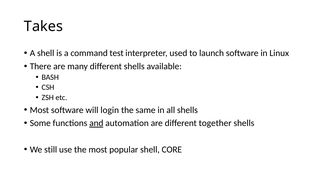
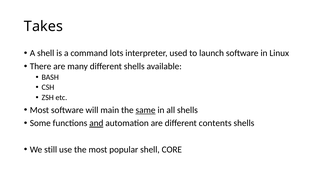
test: test -> lots
login: login -> main
same underline: none -> present
together: together -> contents
